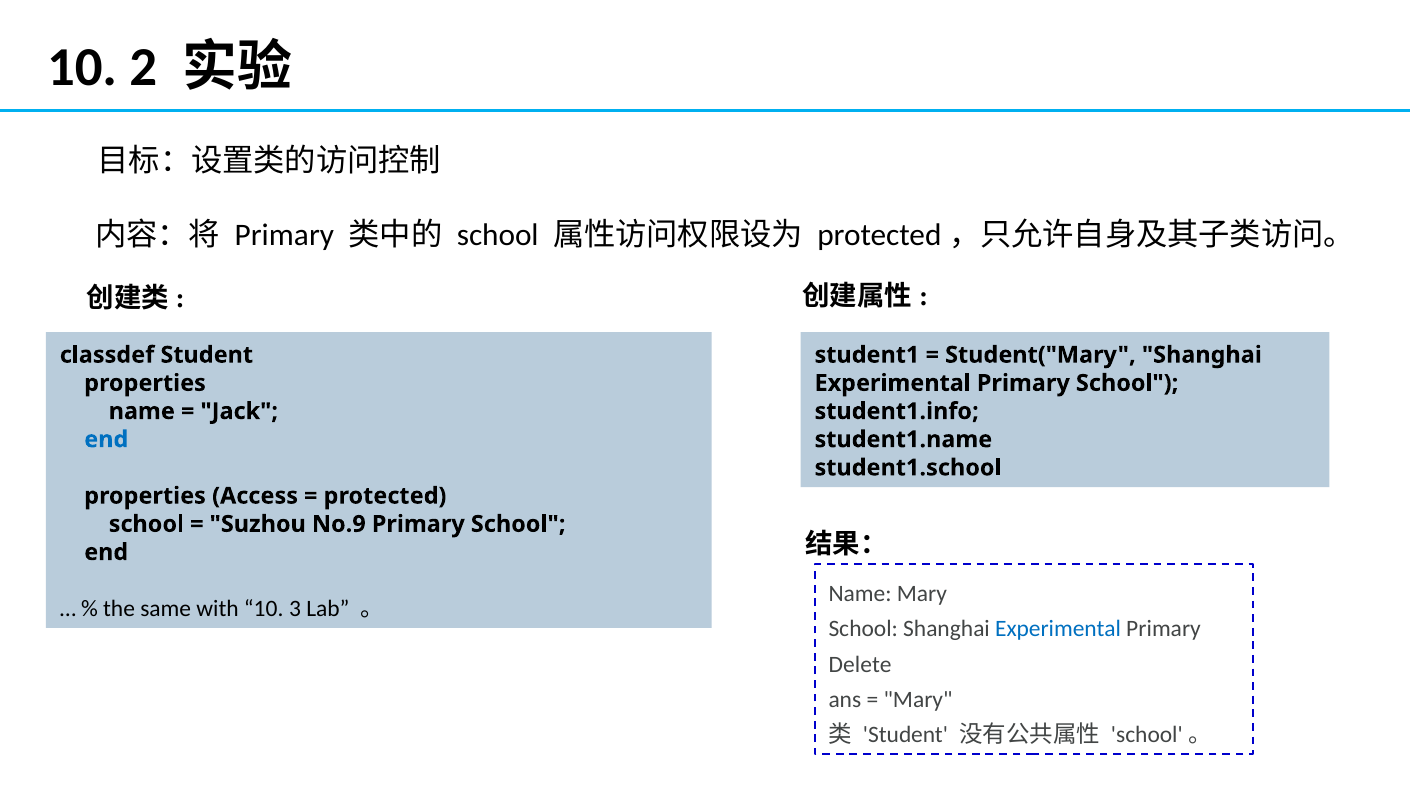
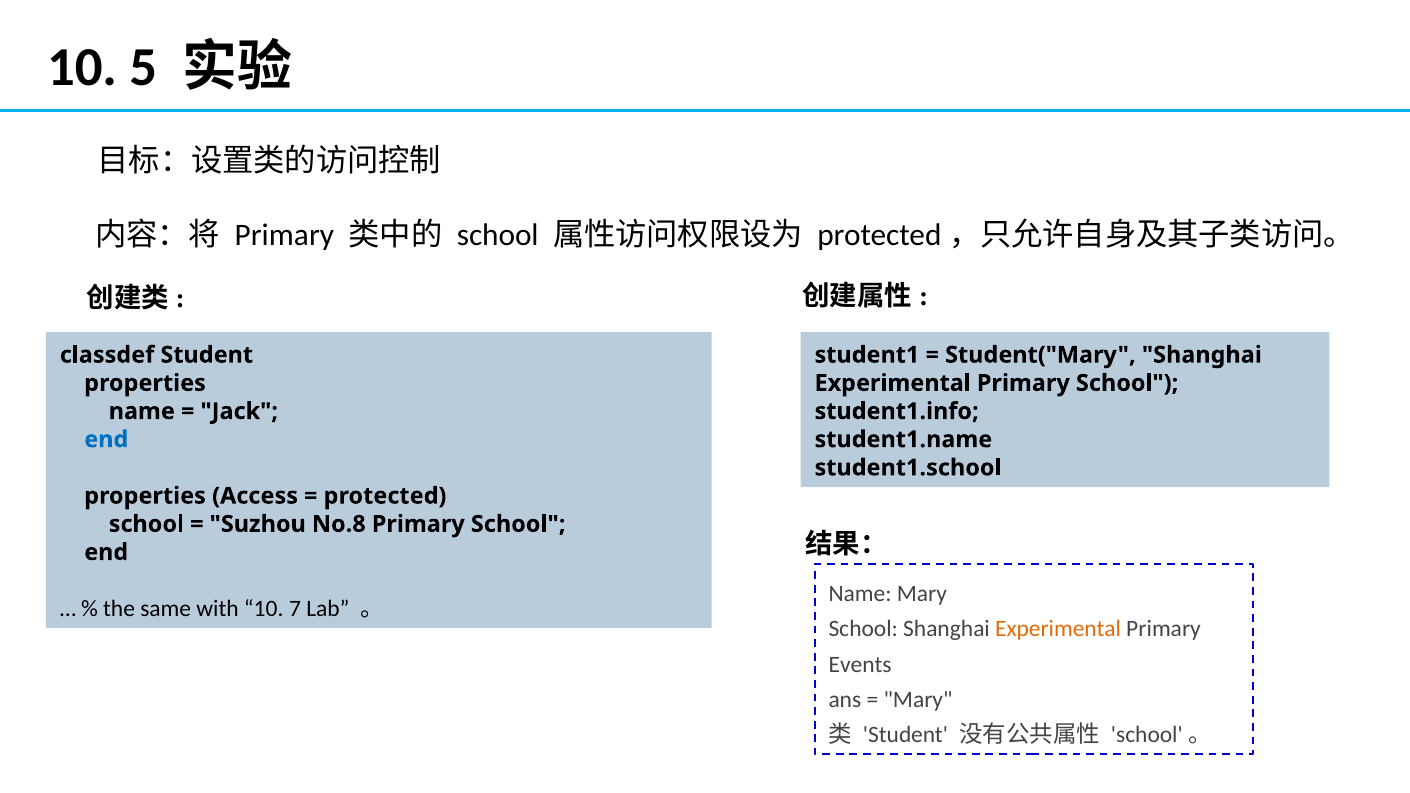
2: 2 -> 5
No.9: No.9 -> No.8
3: 3 -> 7
Experimental at (1058, 629) colour: blue -> orange
Delete: Delete -> Events
